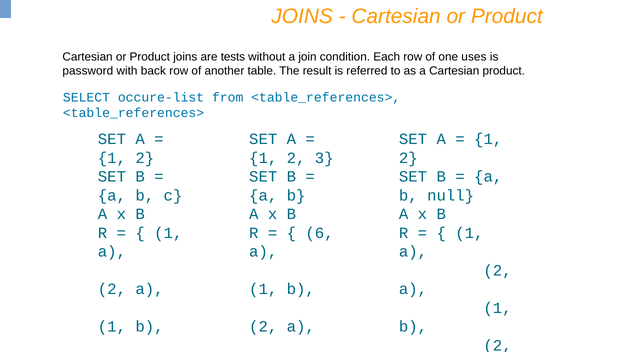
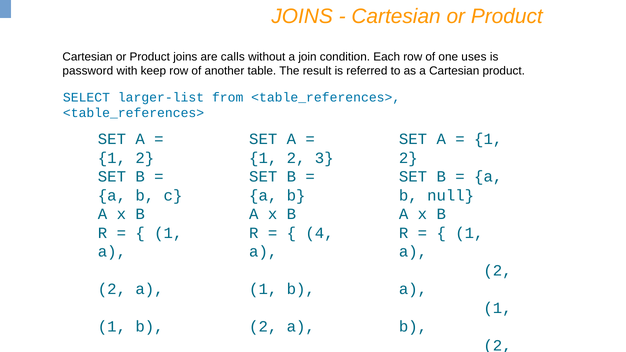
tests: tests -> calls
back: back -> keep
occure-list: occure-list -> larger-list
6 at (320, 233): 6 -> 4
